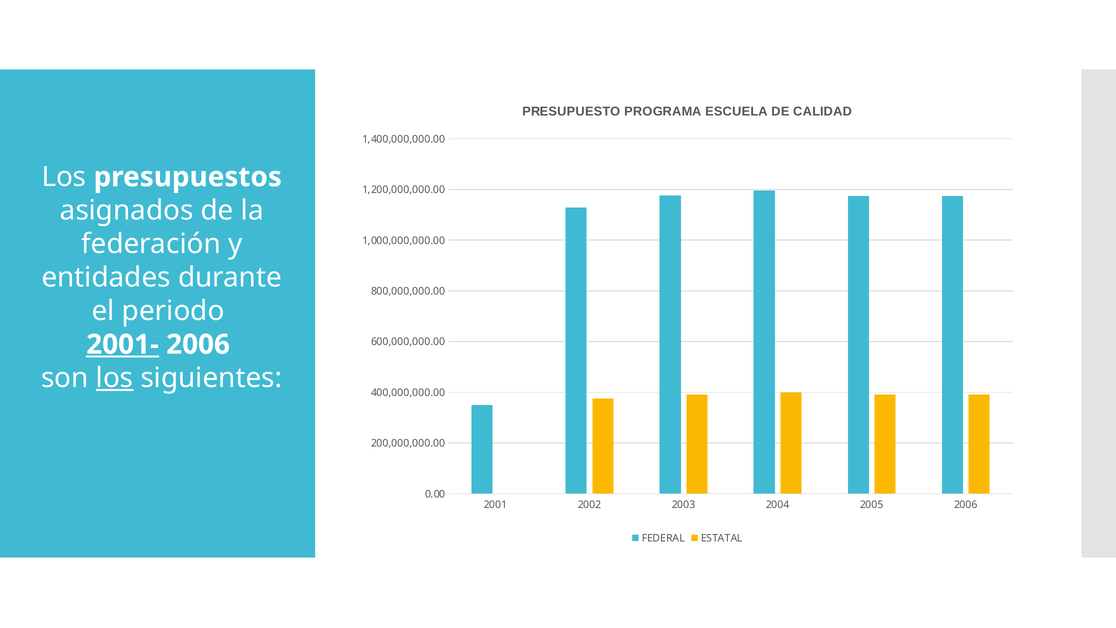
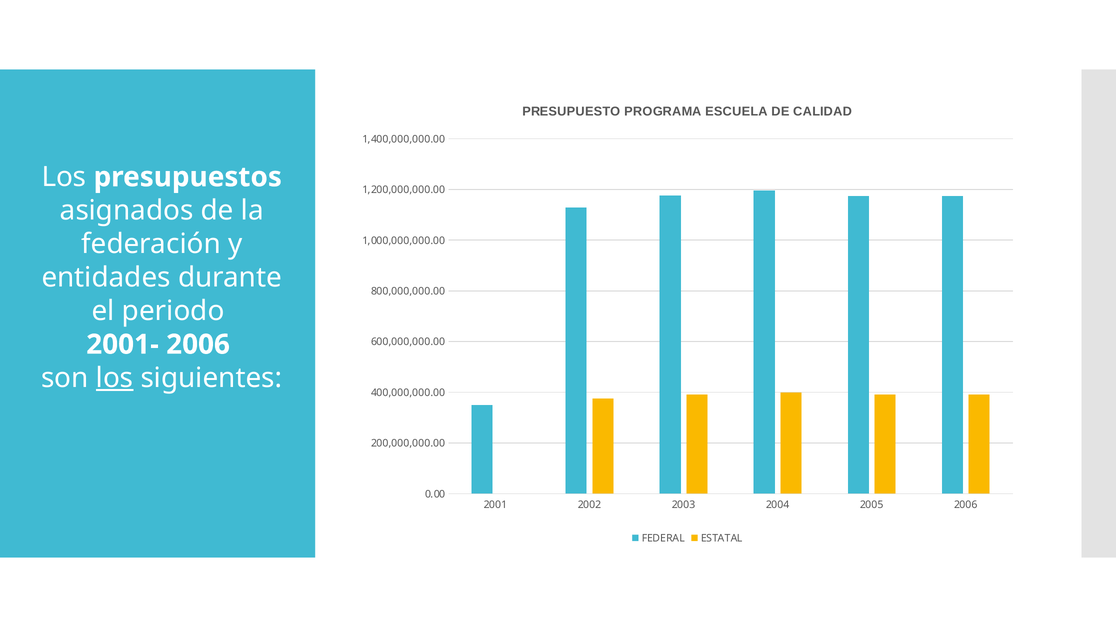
2001- underline: present -> none
